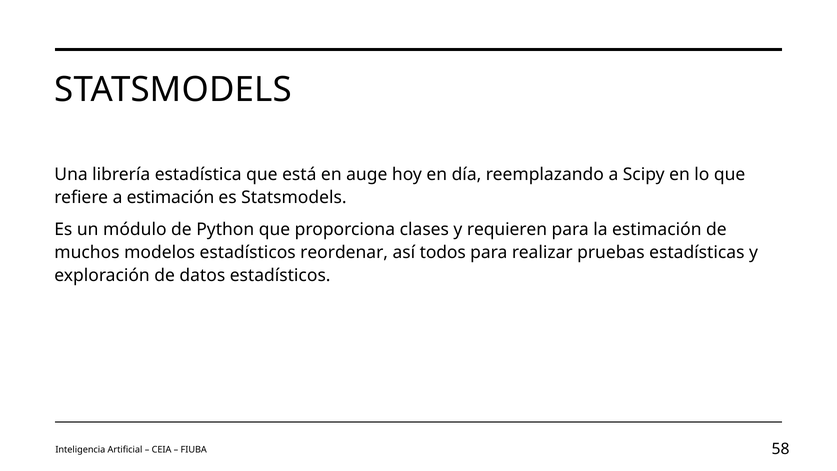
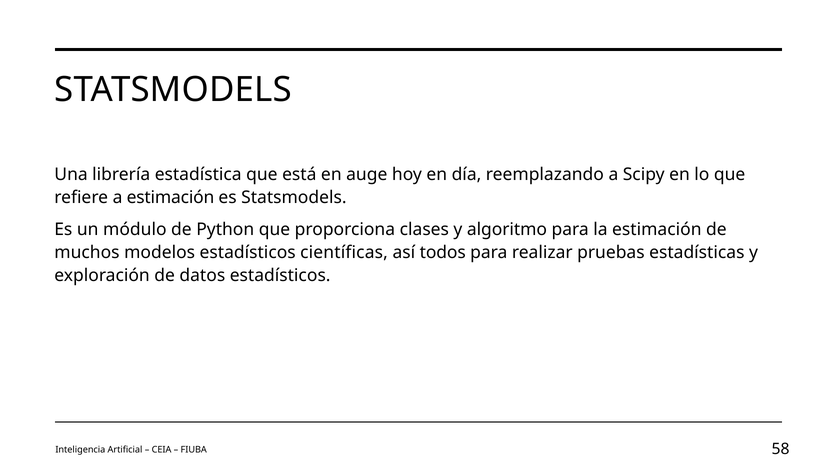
requieren: requieren -> algoritmo
reordenar: reordenar -> científicas
